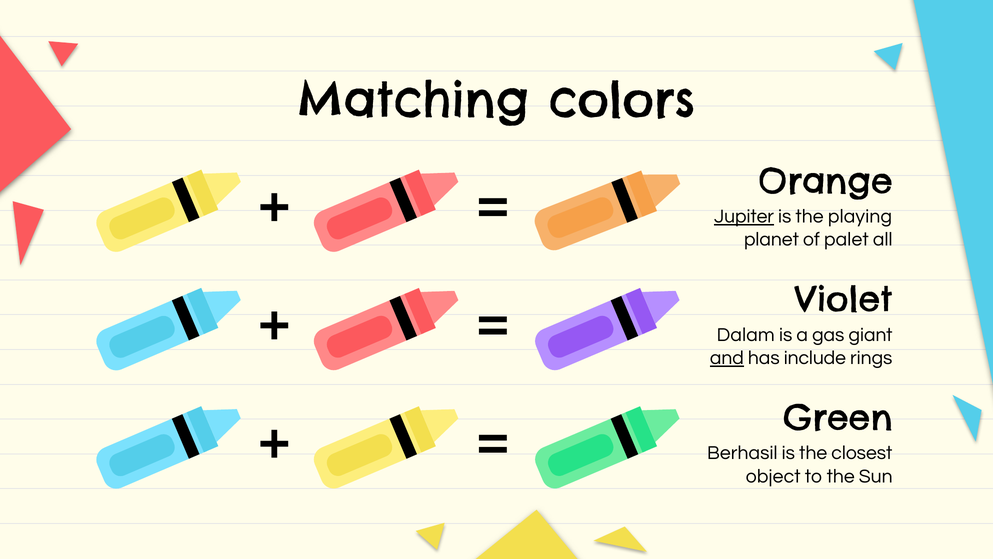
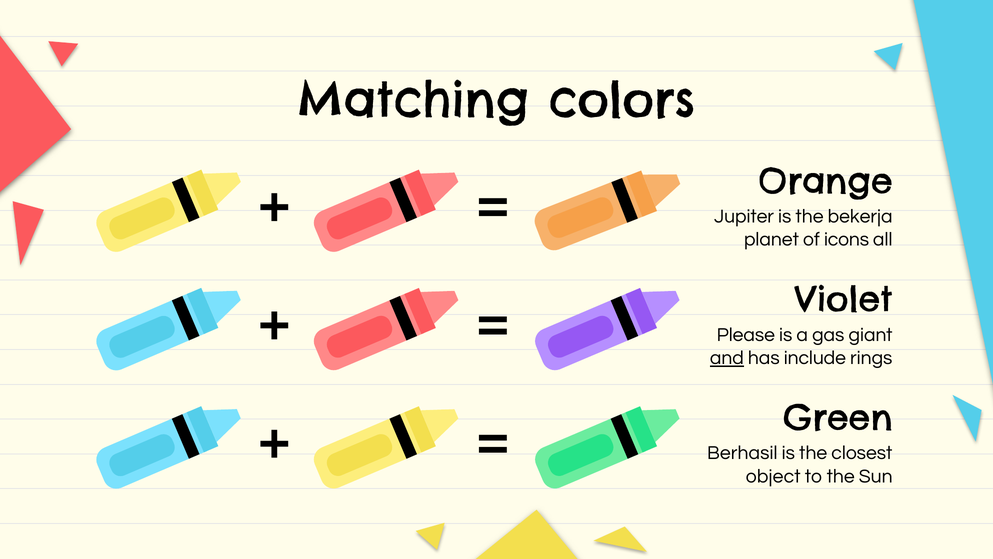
Jupiter underline: present -> none
playing: playing -> bekerja
palet: palet -> icons
Dalam: Dalam -> Please
